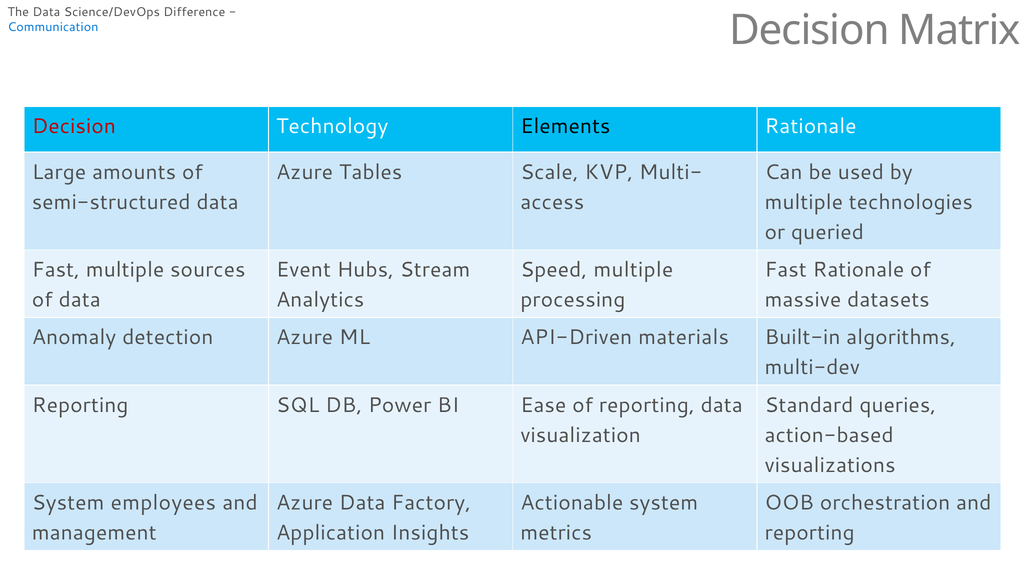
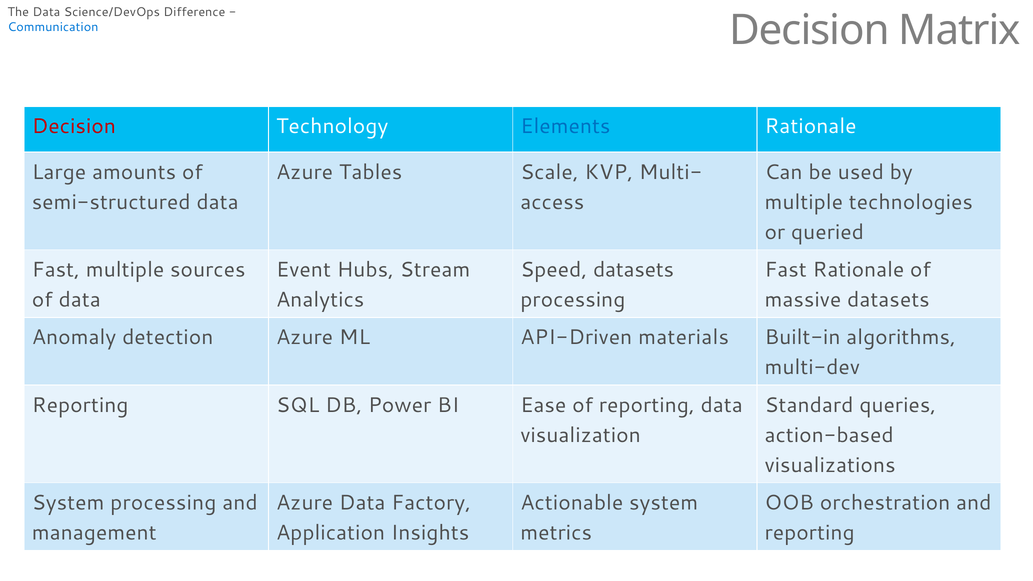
Elements colour: black -> blue
Speed multiple: multiple -> datasets
System employees: employees -> processing
